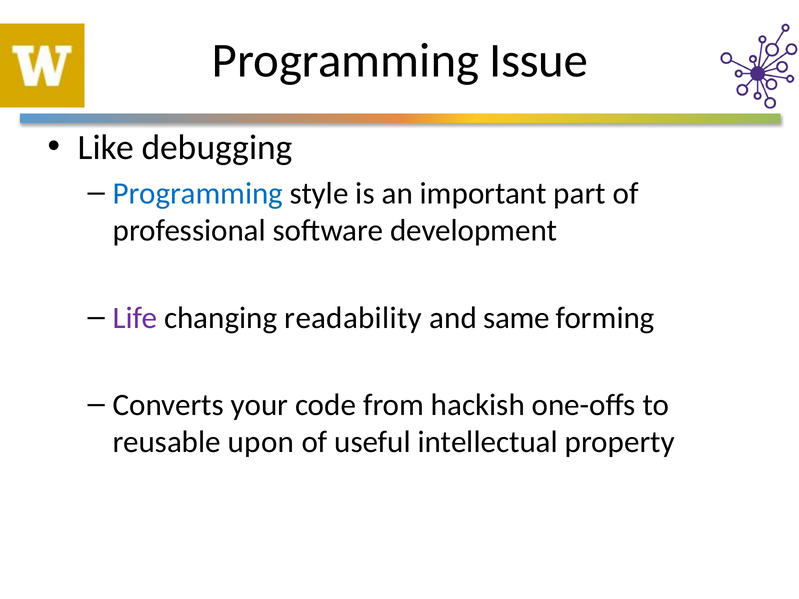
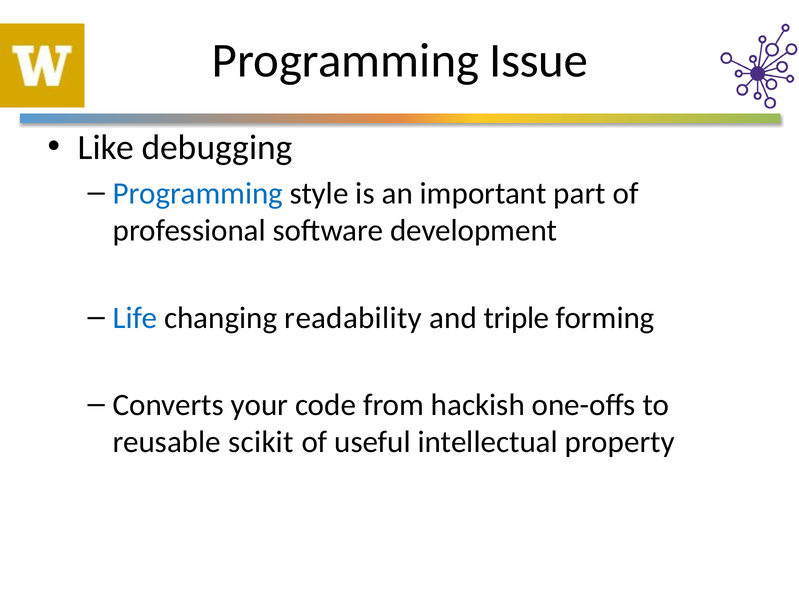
Life colour: purple -> blue
same: same -> triple
upon: upon -> scikit
